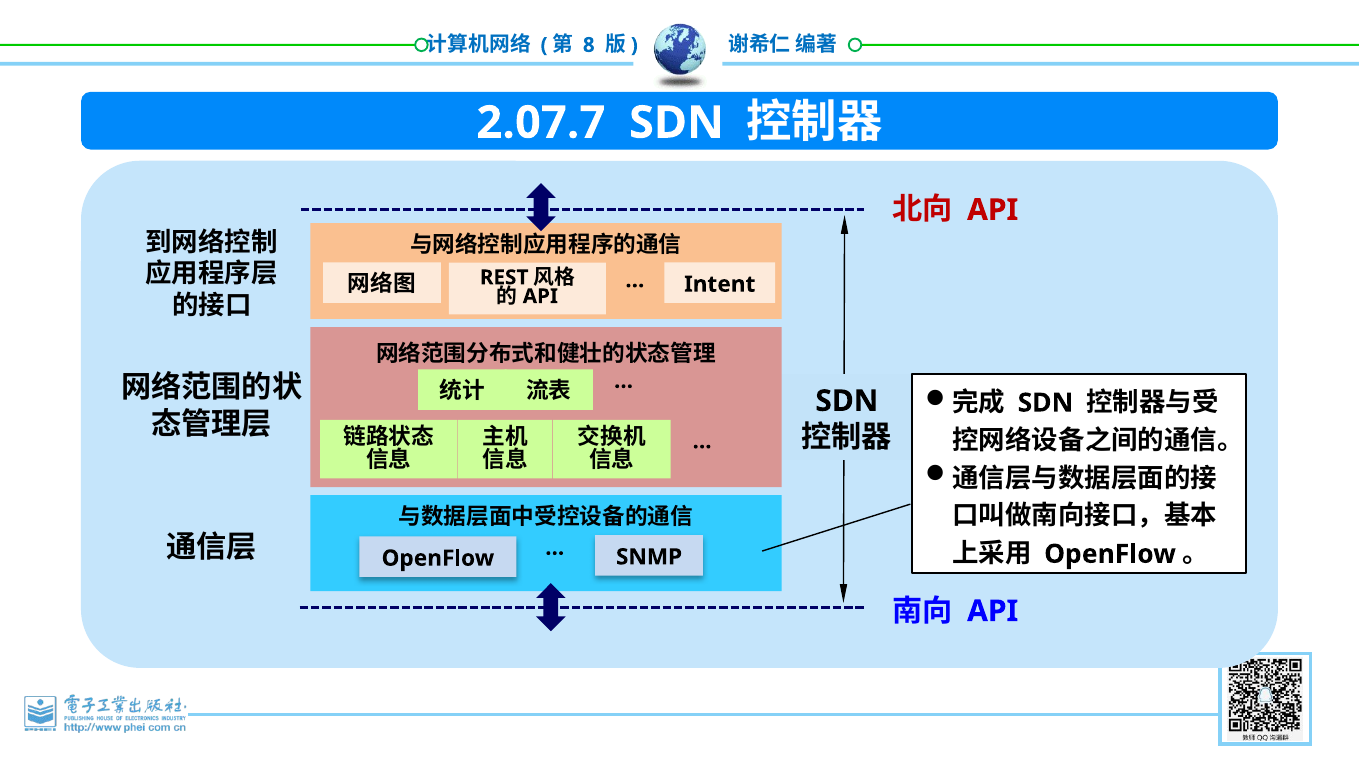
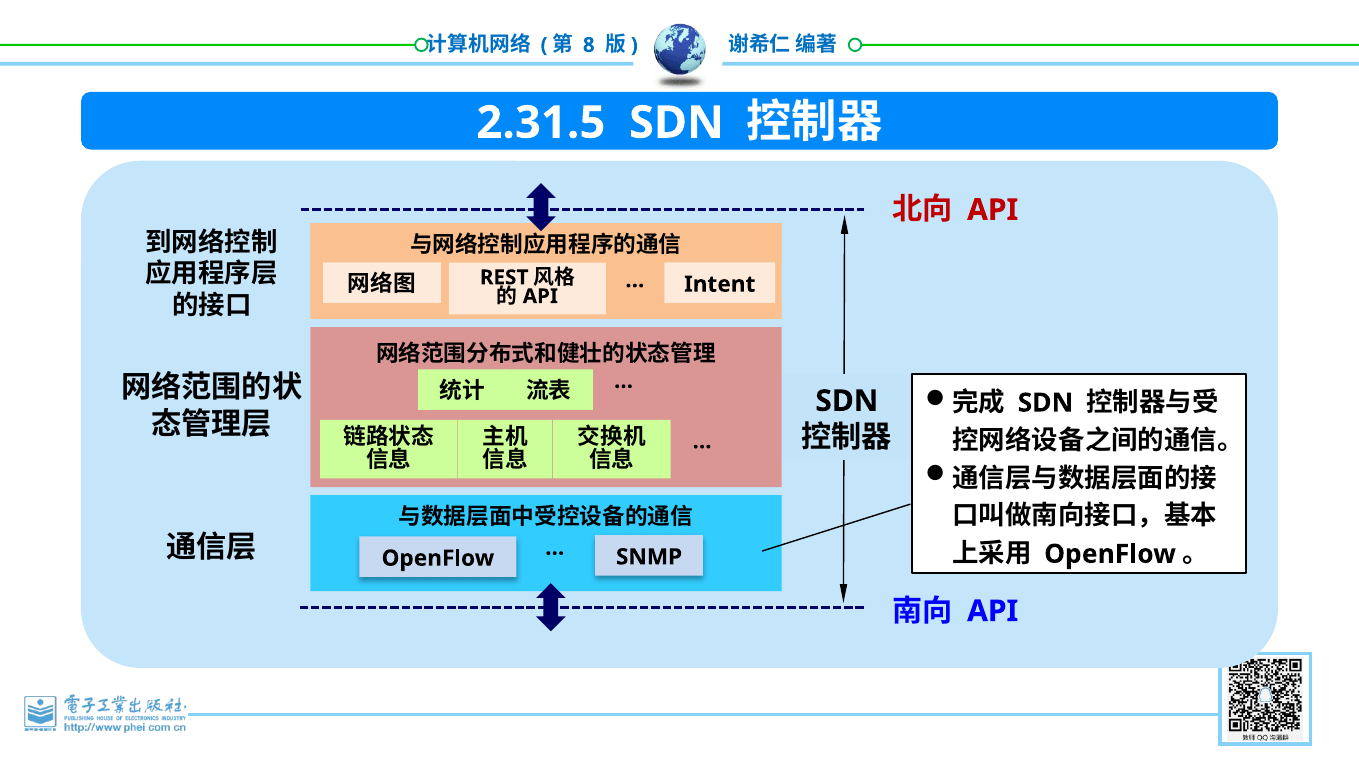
2.07.7: 2.07.7 -> 2.31.5
